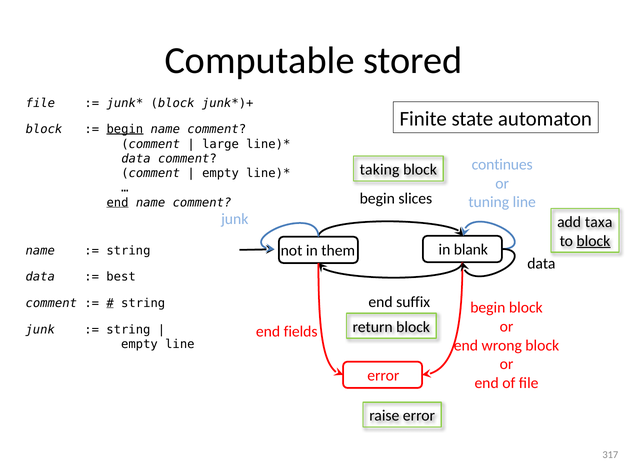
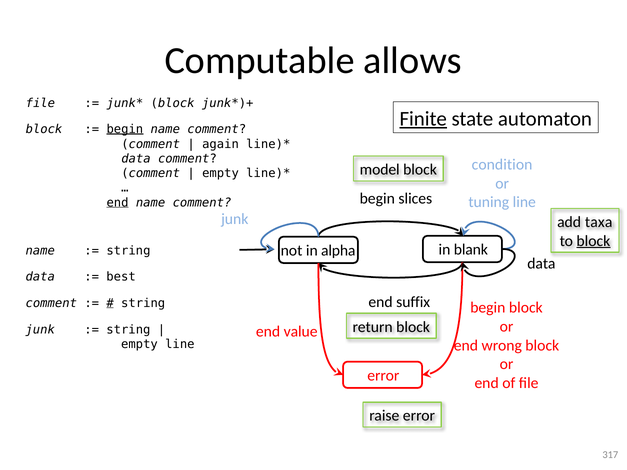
stored: stored -> allows
Finite underline: none -> present
large: large -> again
continues: continues -> condition
taking: taking -> model
them: them -> alpha
fields: fields -> value
